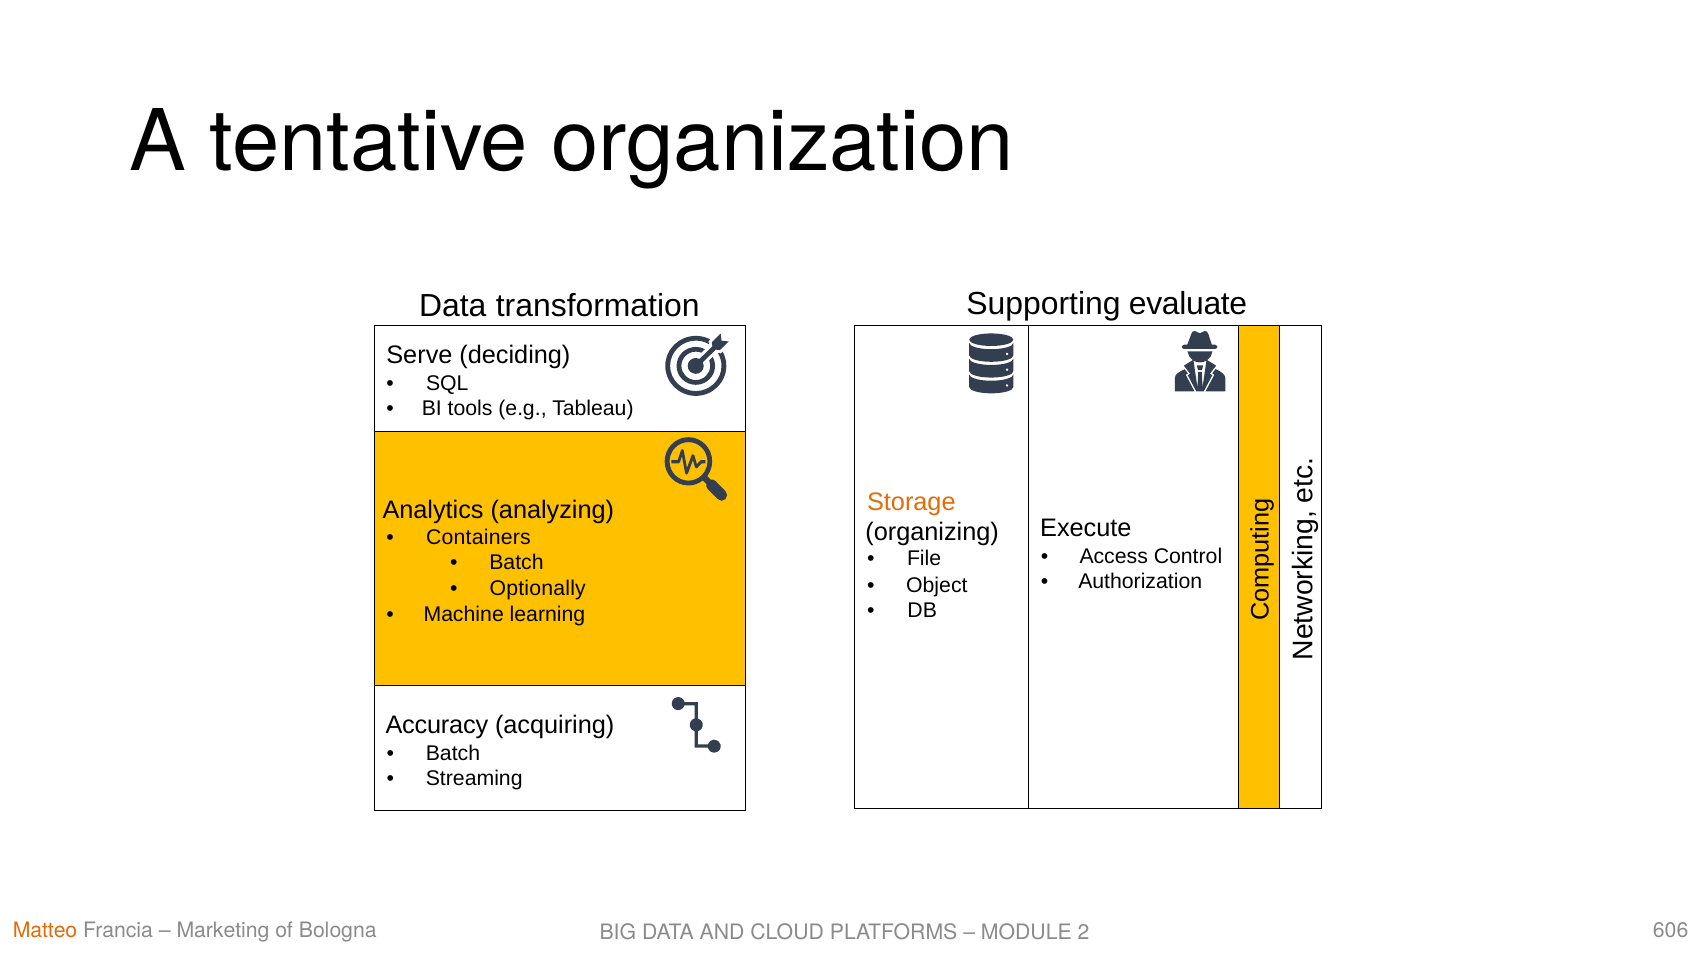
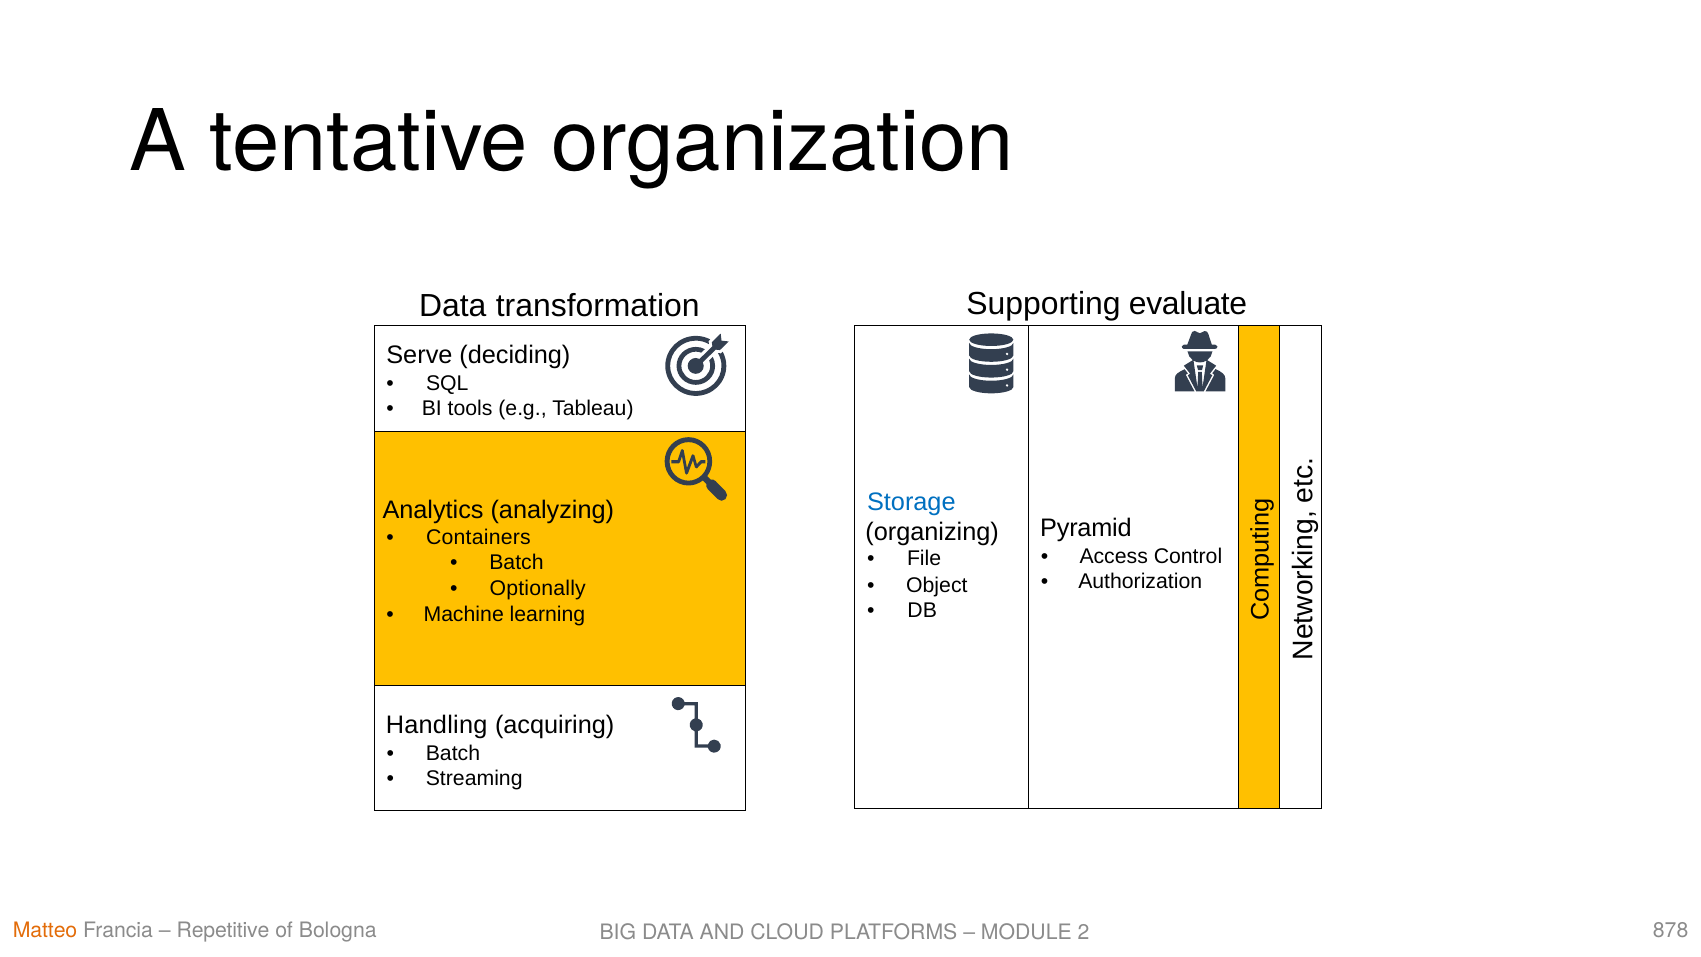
Storage colour: orange -> blue
Execute: Execute -> Pyramid
Accuracy: Accuracy -> Handling
Marketing: Marketing -> Repetitive
606: 606 -> 878
